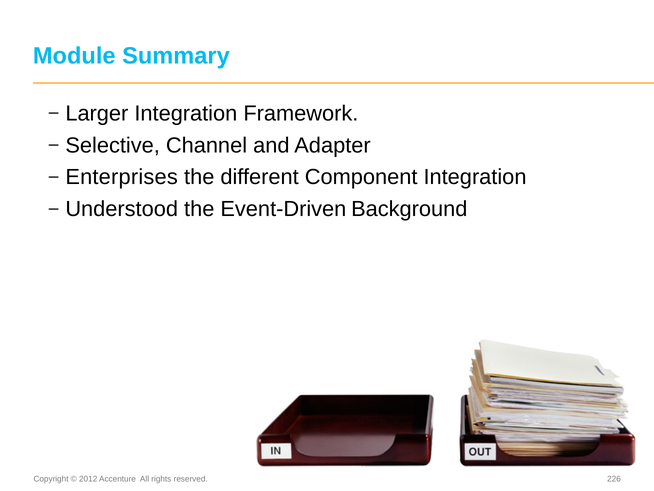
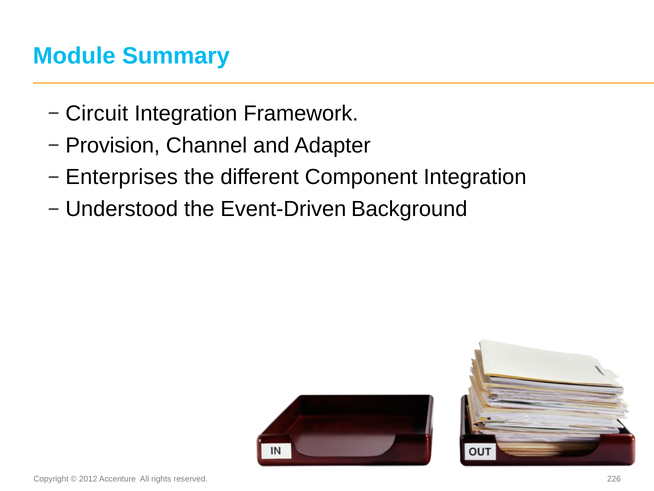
Larger: Larger -> Circuit
Selective: Selective -> Provision
